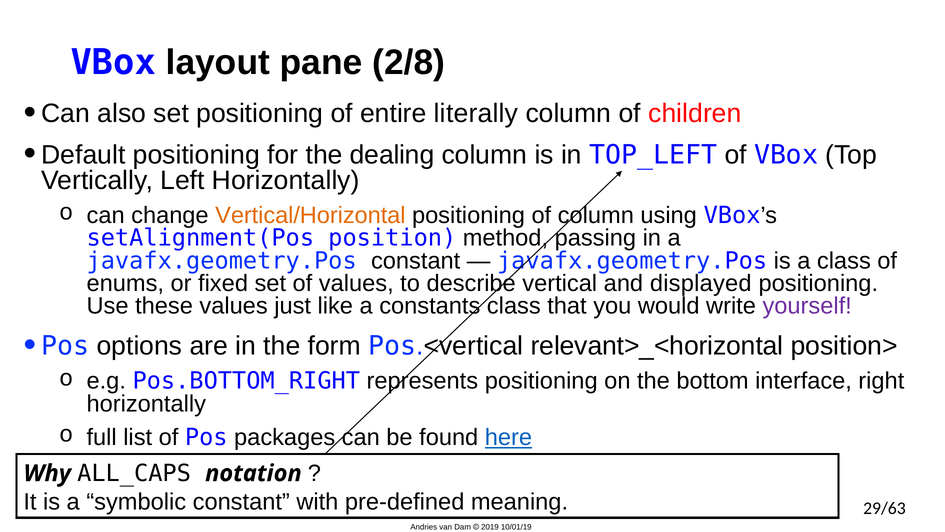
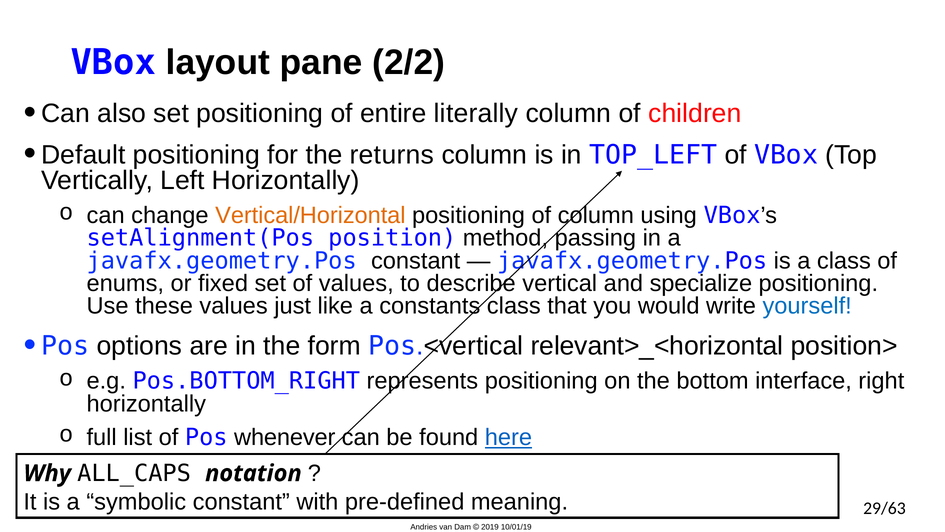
2/8: 2/8 -> 2/2
dealing: dealing -> returns
displayed: displayed -> specialize
yourself colour: purple -> blue
packages: packages -> whenever
